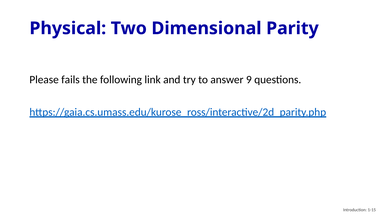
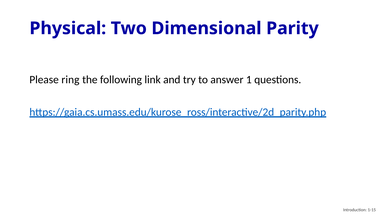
fails: fails -> ring
9: 9 -> 1
